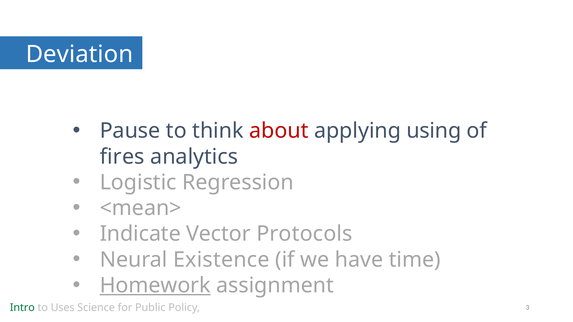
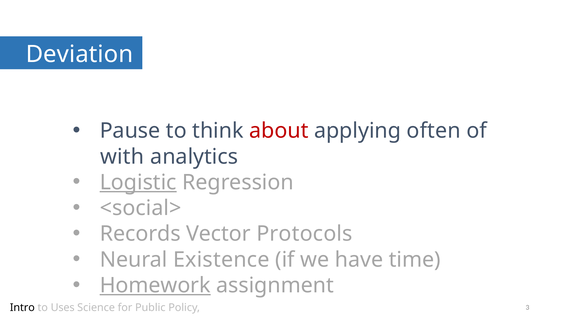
using: using -> often
fires: fires -> with
Logistic underline: none -> present
<mean>: <mean> -> <social>
Indicate: Indicate -> Records
Intro colour: green -> black
